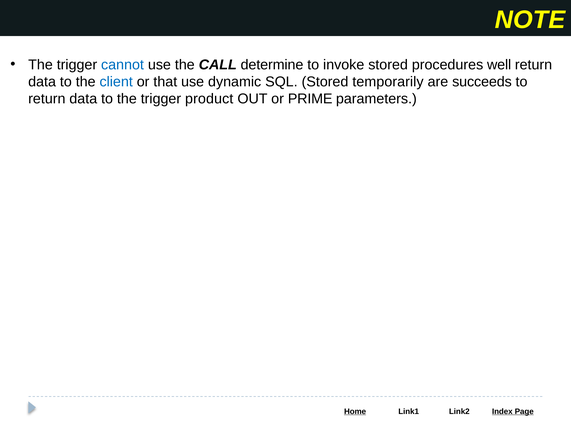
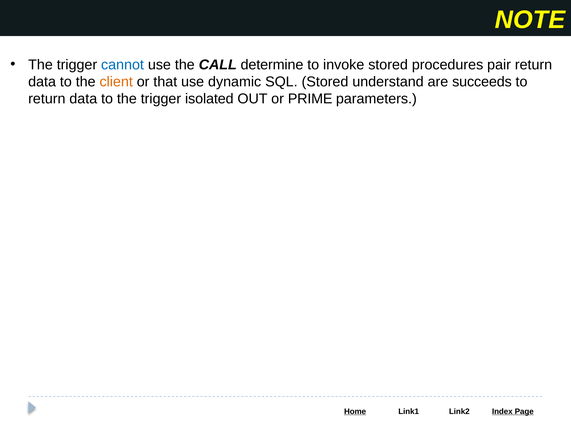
well: well -> pair
client colour: blue -> orange
temporarily: temporarily -> understand
product: product -> isolated
